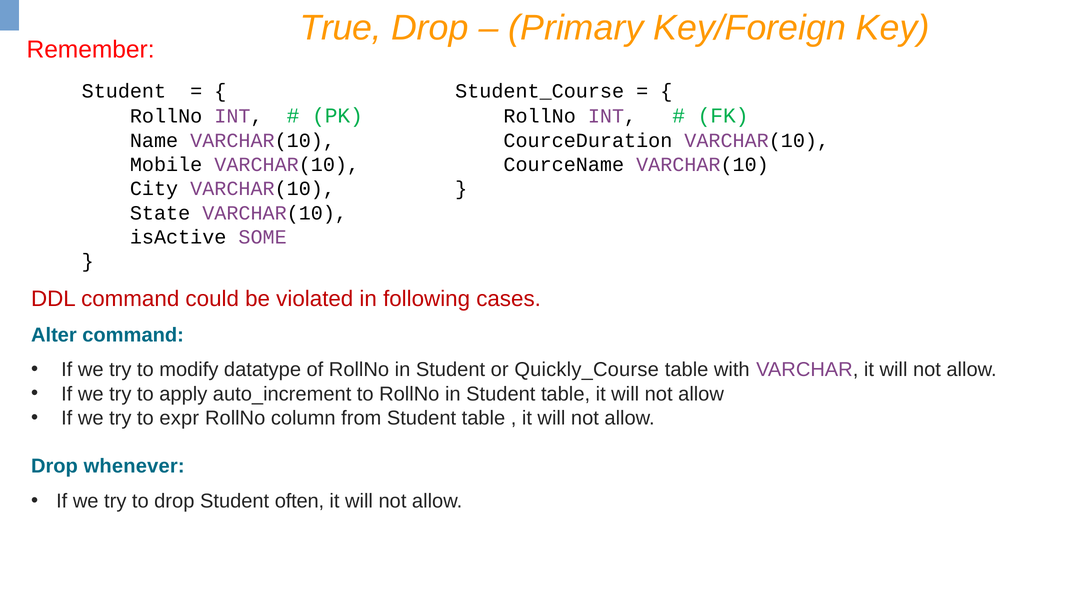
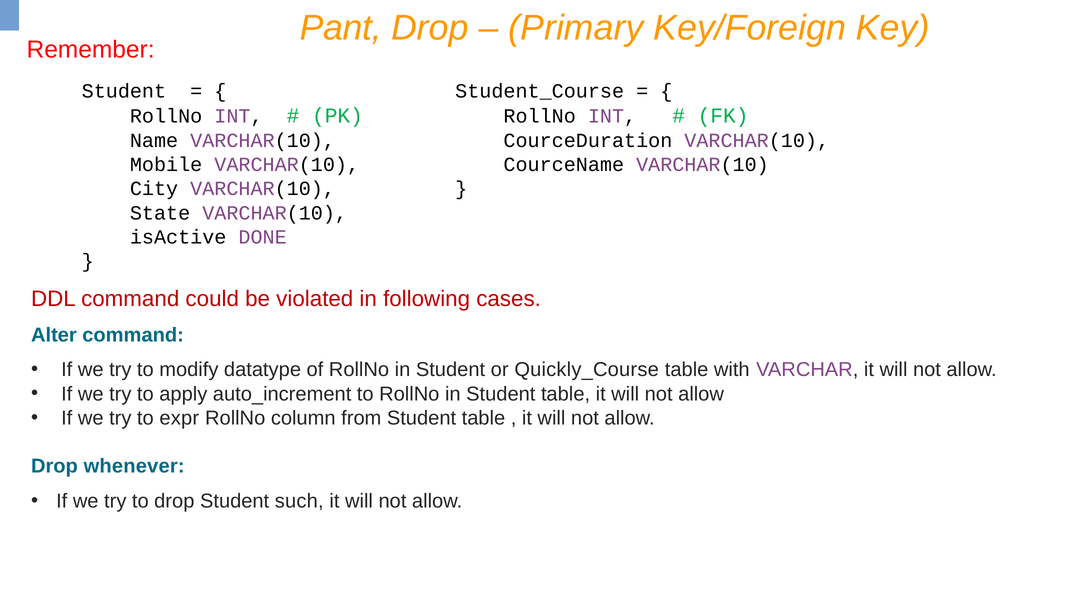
True: True -> Pant
SOME: SOME -> DONE
often: often -> such
